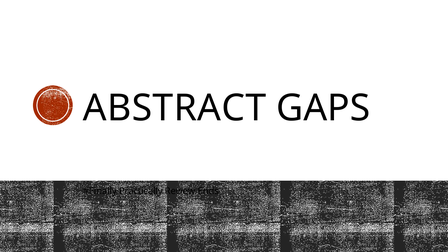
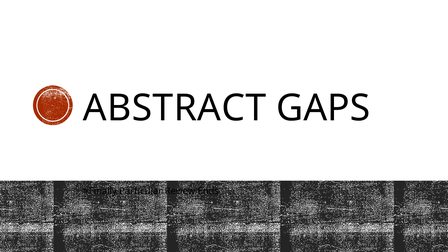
Practically: Practically -> Particular
